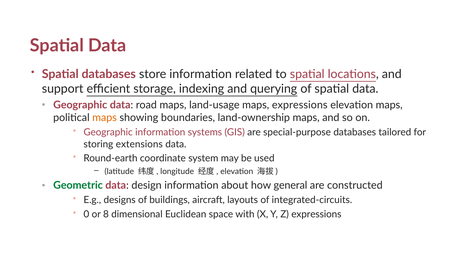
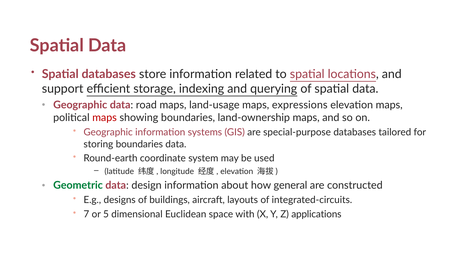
maps at (105, 117) colour: orange -> red
storing extensions: extensions -> boundaries
0: 0 -> 7
8: 8 -> 5
Z expressions: expressions -> applications
